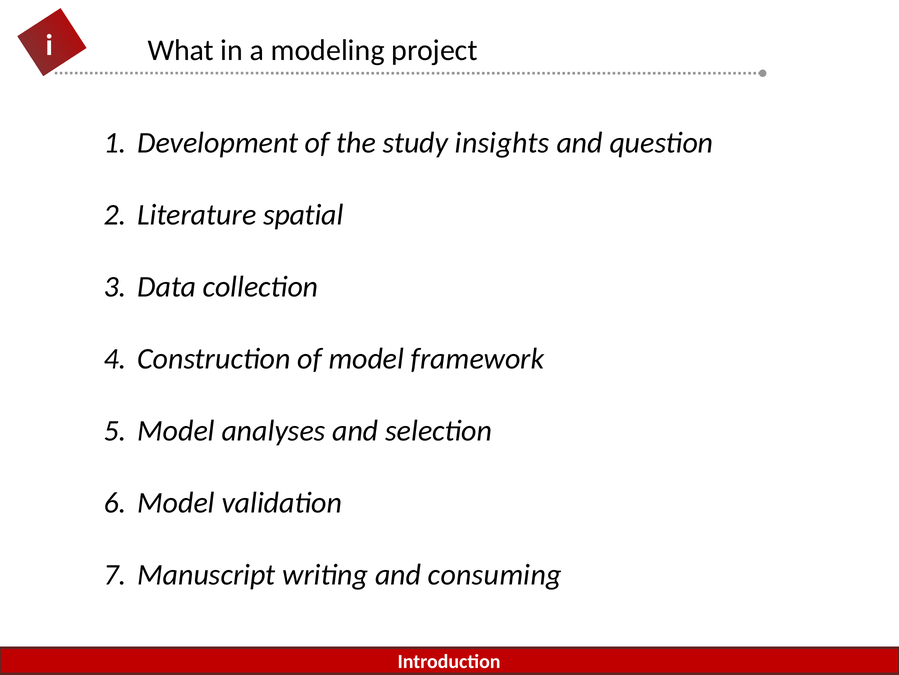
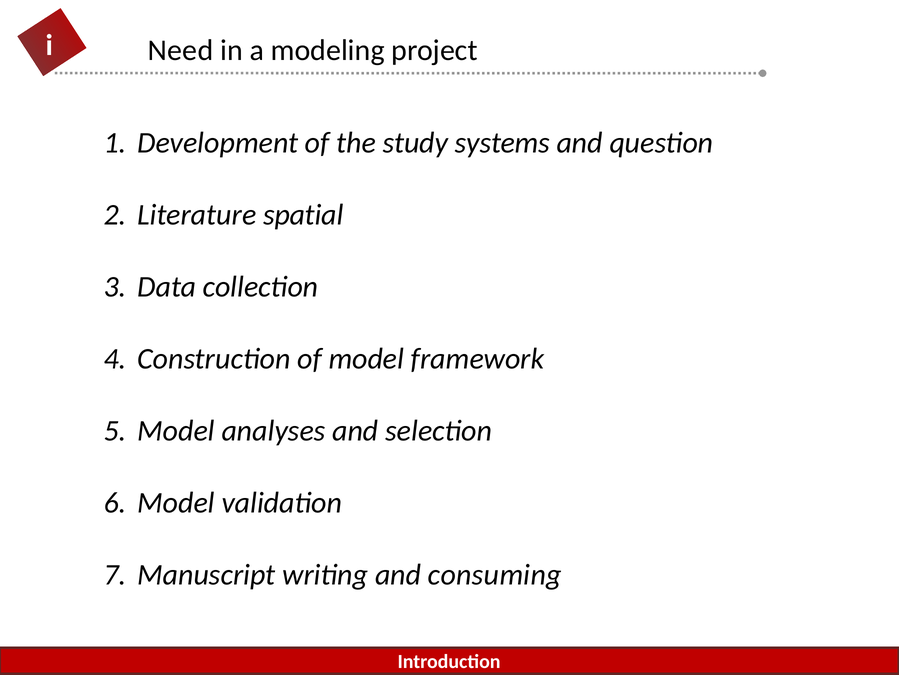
What: What -> Need
insights: insights -> systems
